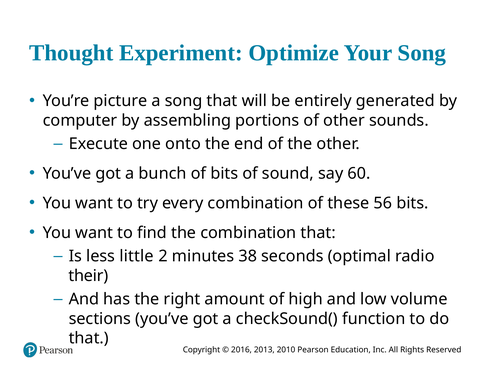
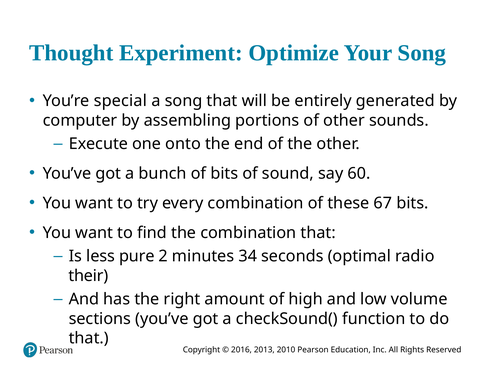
picture: picture -> special
56: 56 -> 67
little: little -> pure
38: 38 -> 34
